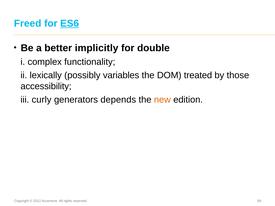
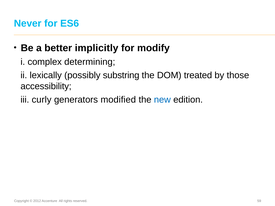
Freed: Freed -> Never
ES6 underline: present -> none
double: double -> modify
functionality: functionality -> determining
variables: variables -> substring
depends: depends -> modified
new colour: orange -> blue
